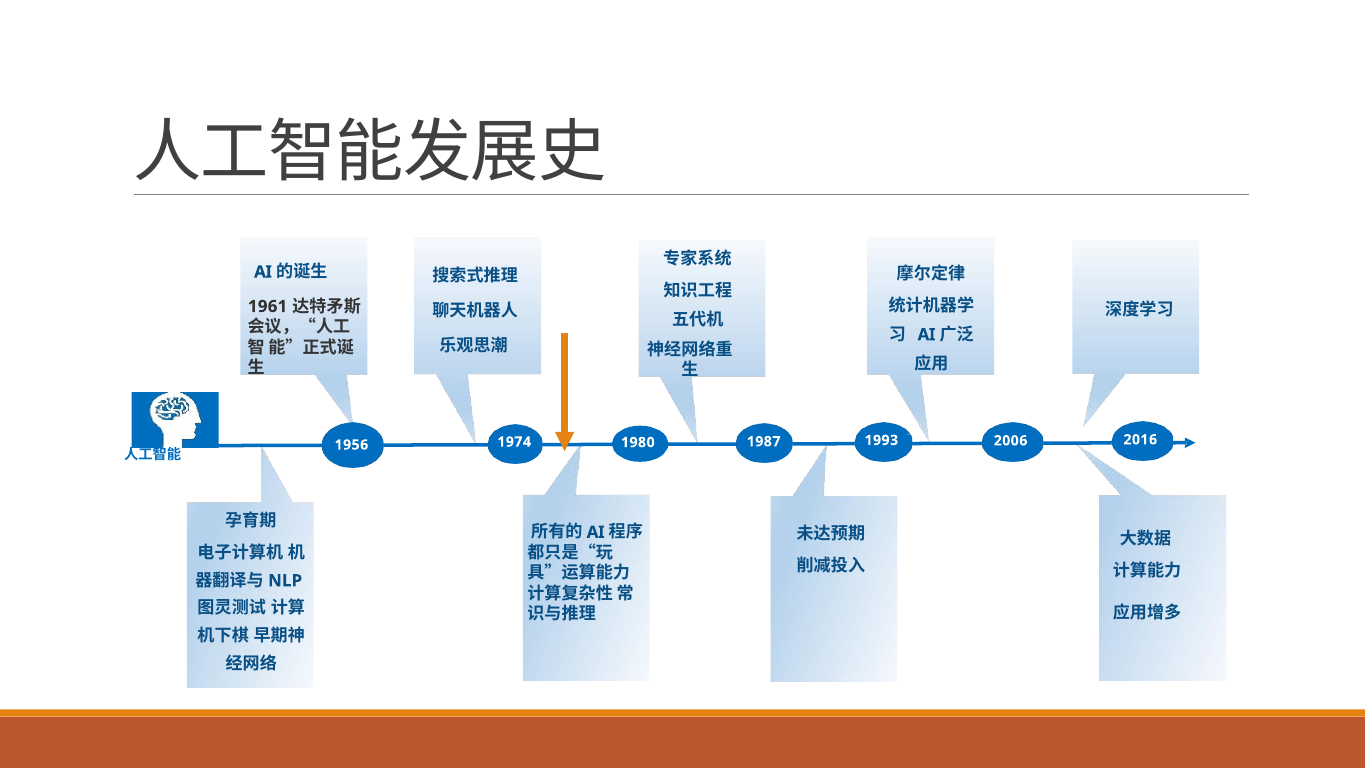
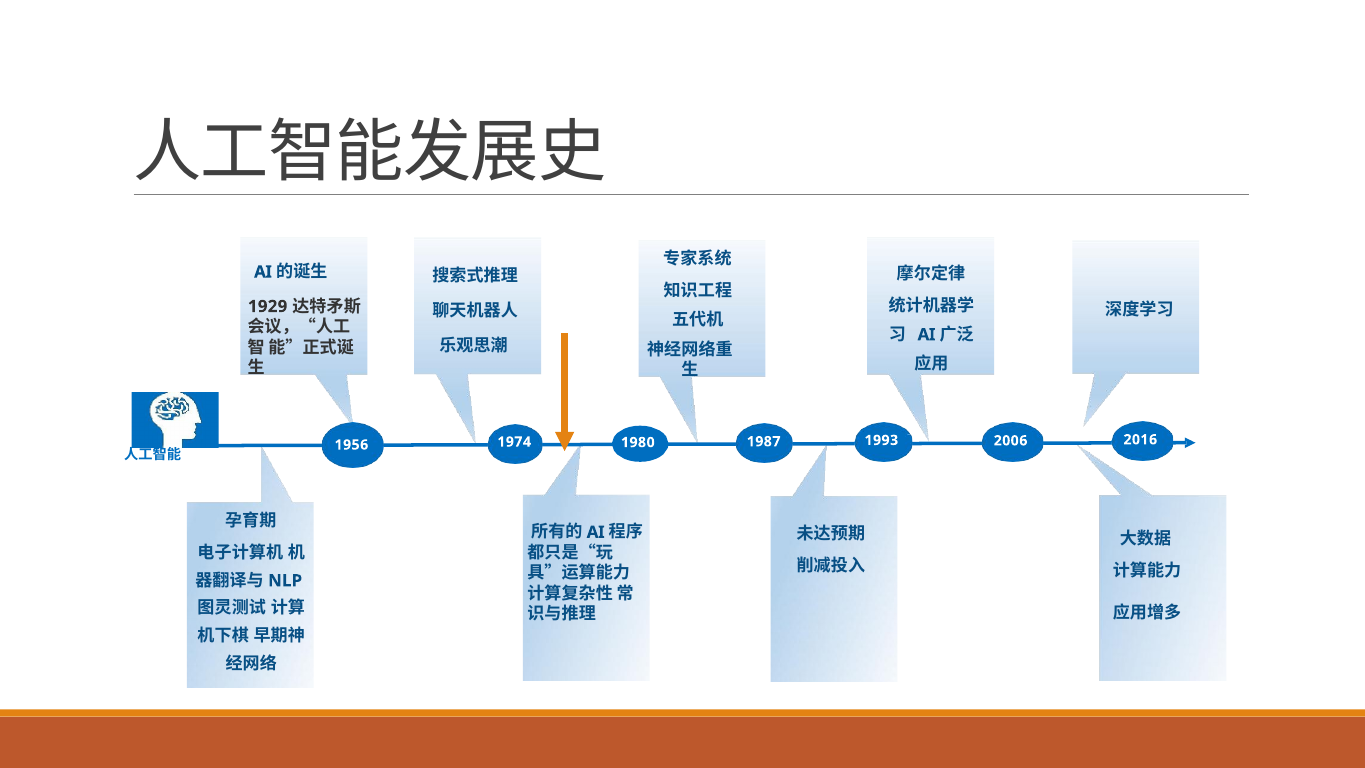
1961: 1961 -> 1929
